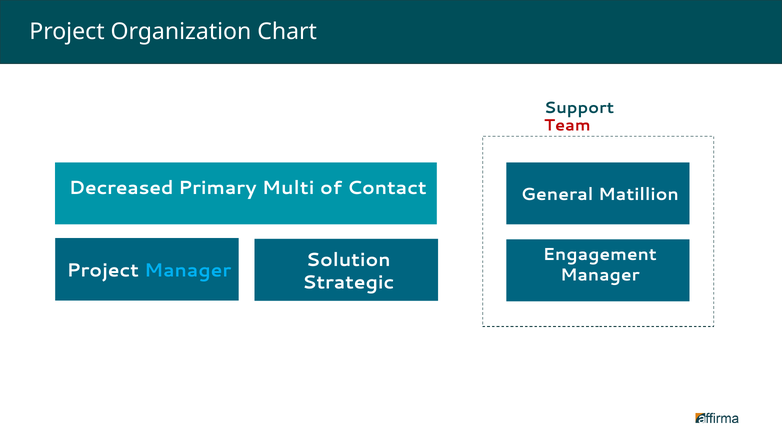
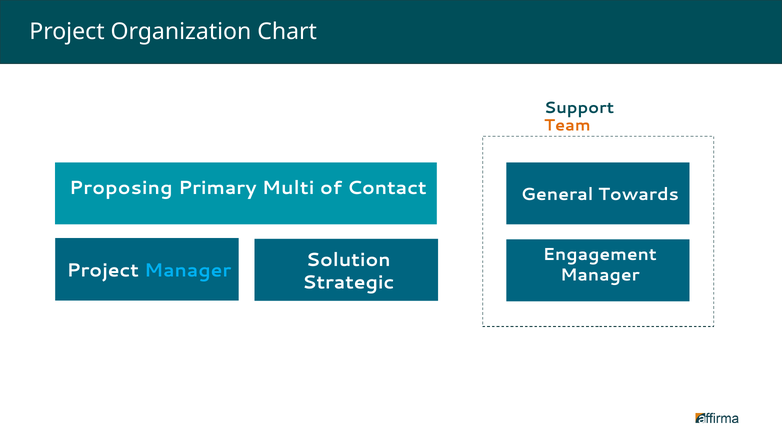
Team colour: red -> orange
Decreased: Decreased -> Proposing
Matillion: Matillion -> Towards
